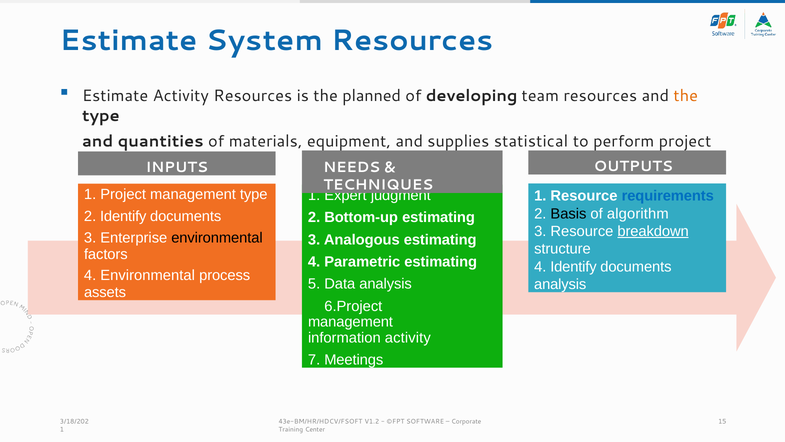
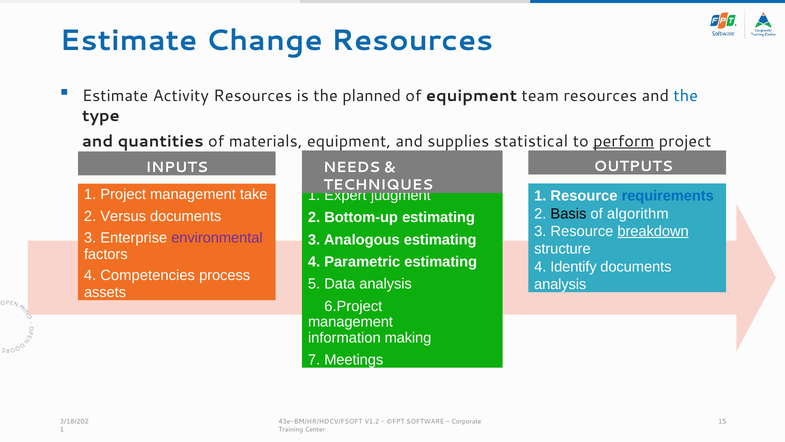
System: System -> Change
of developing: developing -> equipment
the at (686, 96) colour: orange -> blue
perform underline: none -> present
management type: type -> take
Identify at (123, 216): Identify -> Versus
environmental at (217, 237) colour: black -> purple
Environmental at (148, 275): Environmental -> Competencies
information activity: activity -> making
